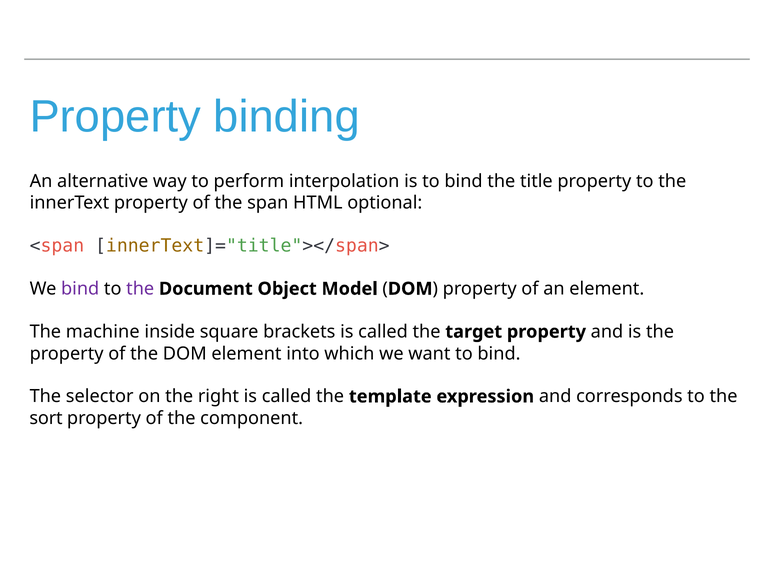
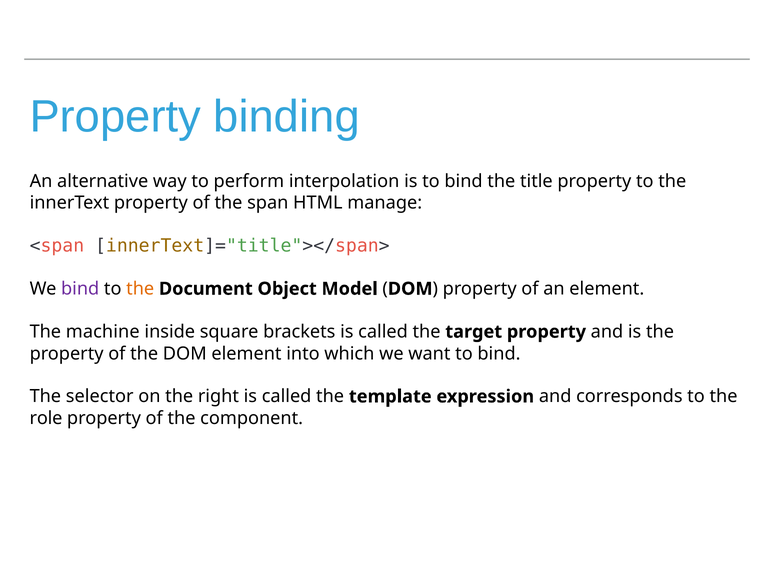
optional: optional -> manage
the at (140, 289) colour: purple -> orange
sort: sort -> role
